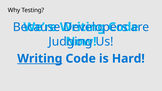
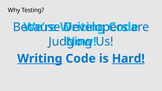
Hard underline: none -> present
